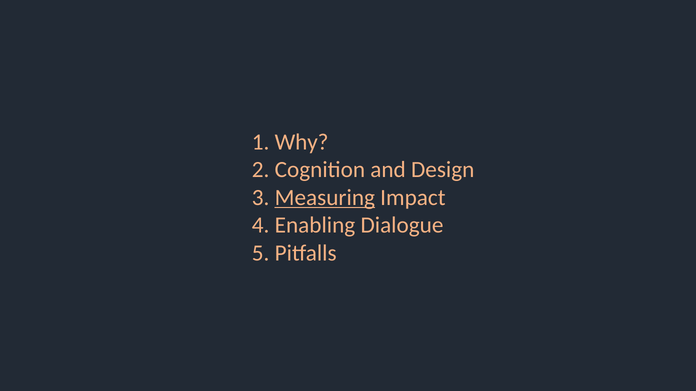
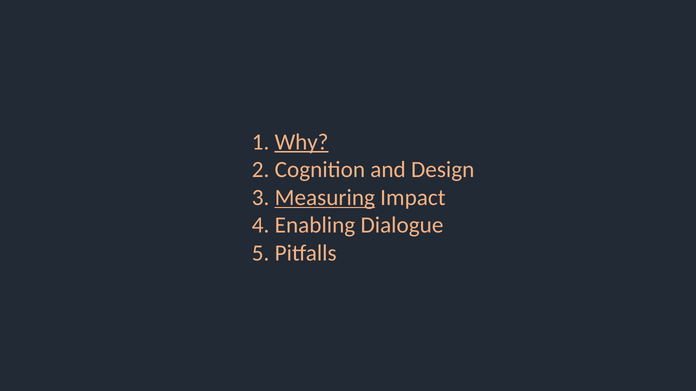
Why underline: none -> present
